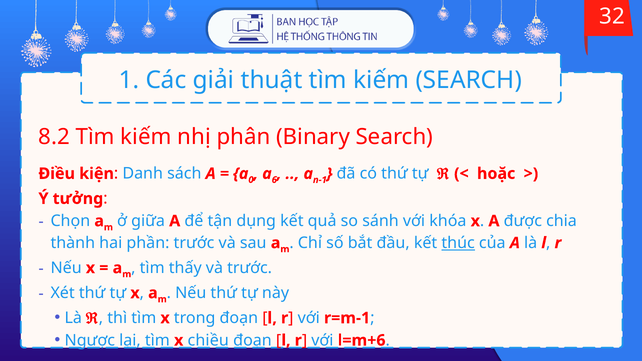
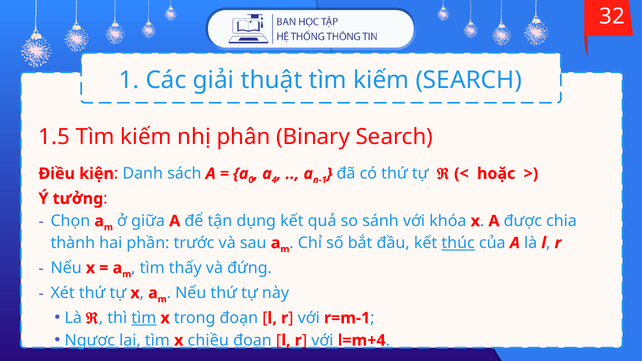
8.2: 8.2 -> 1.5
6: 6 -> 4
và trước: trước -> đứng
tìm at (144, 318) underline: none -> present
l=m+6: l=m+6 -> l=m+4
